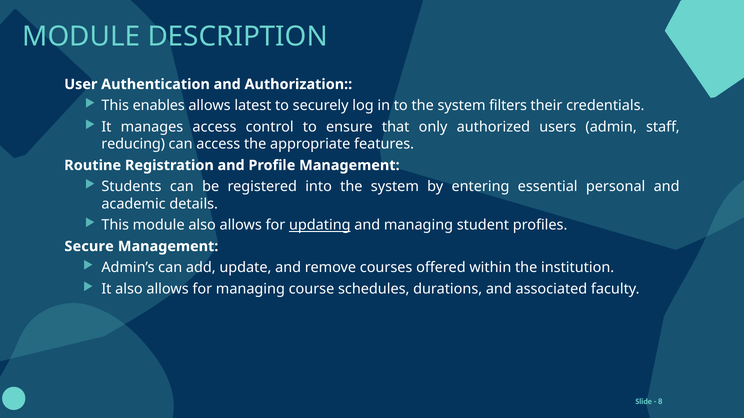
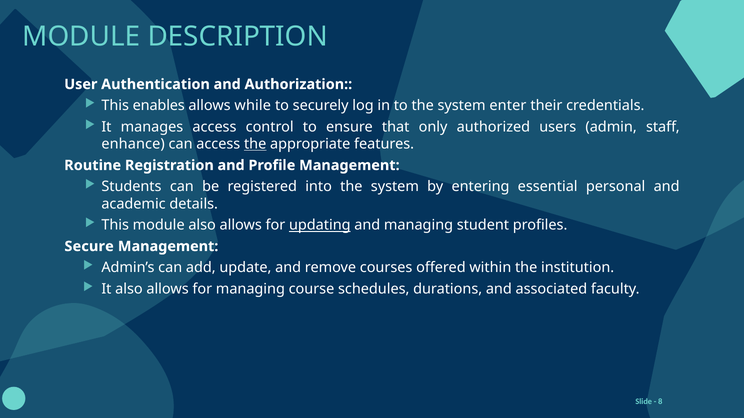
latest: latest -> while
filters: filters -> enter
reducing: reducing -> enhance
the at (255, 144) underline: none -> present
